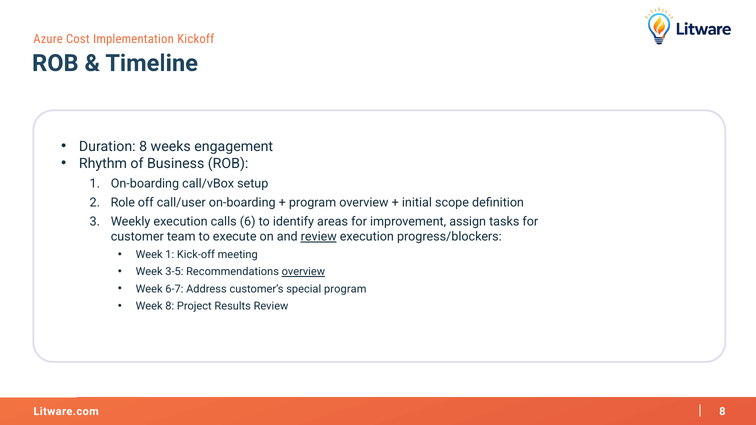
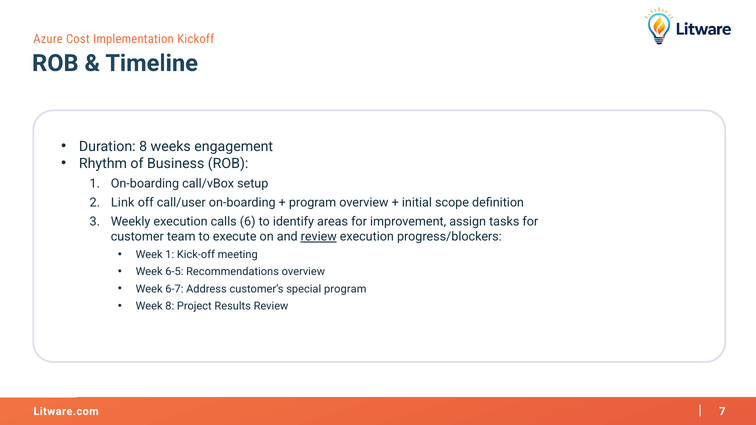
Role: Role -> Link
3-5: 3-5 -> 6-5
overview at (303, 272) underline: present -> none
8 at (722, 412): 8 -> 7
